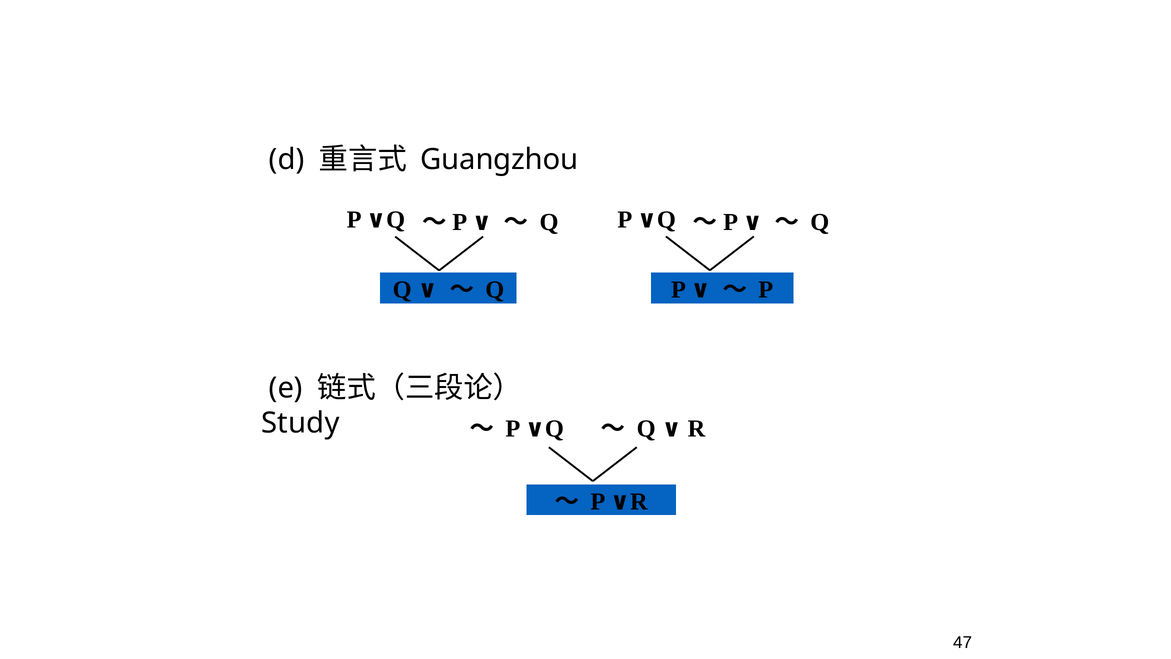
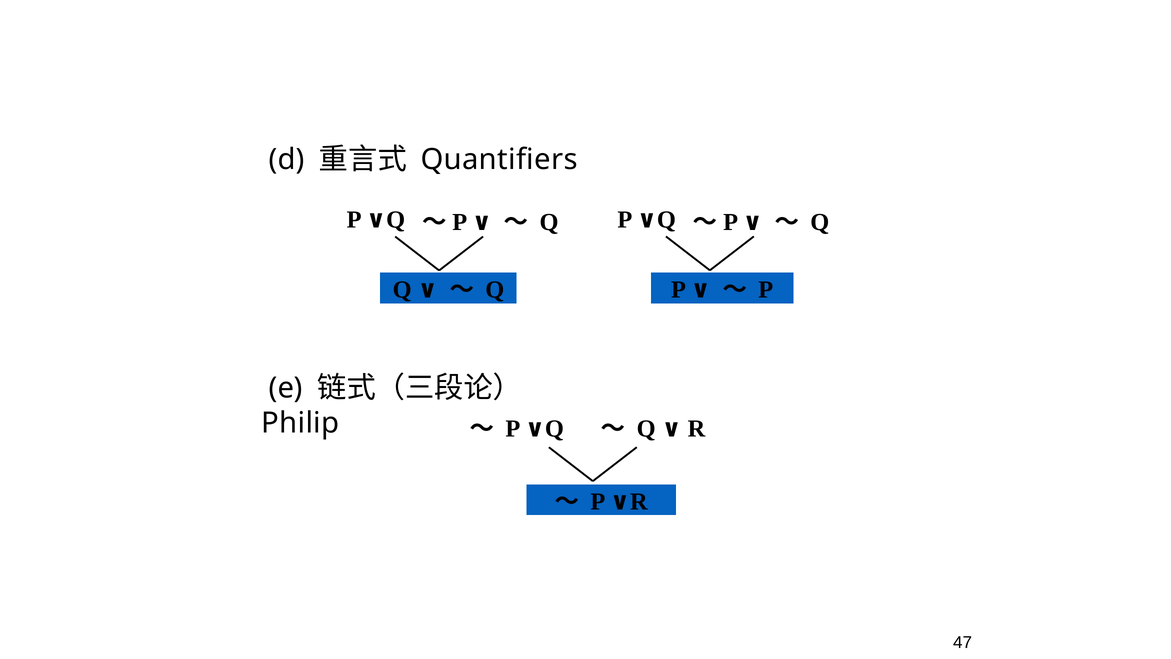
Guangzhou: Guangzhou -> Quantifiers
Study: Study -> Philip
